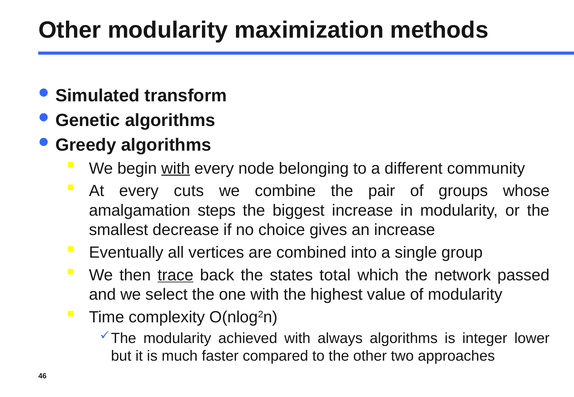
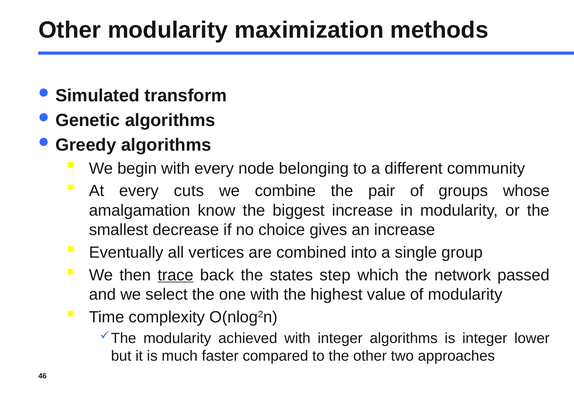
with at (176, 169) underline: present -> none
steps: steps -> know
total: total -> step
with always: always -> integer
